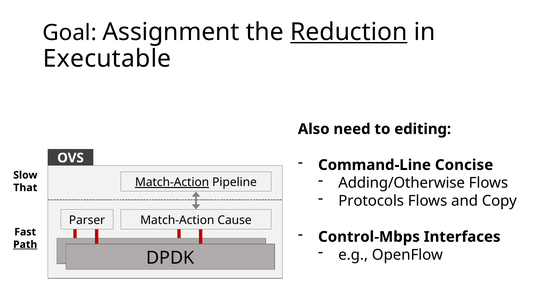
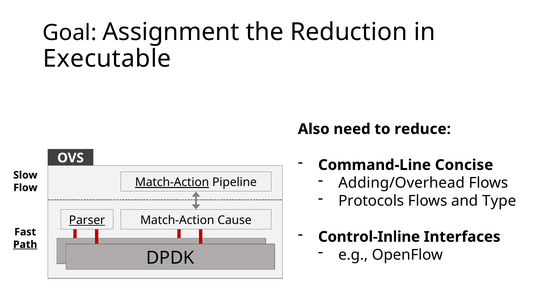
Reduction underline: present -> none
editing: editing -> reduce
Adding/Otherwise: Adding/Otherwise -> Adding/Overhead
That: That -> Flow
Copy: Copy -> Type
Parser underline: none -> present
Control-Mbps: Control-Mbps -> Control-Inline
